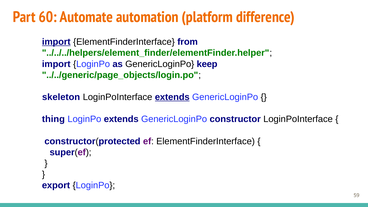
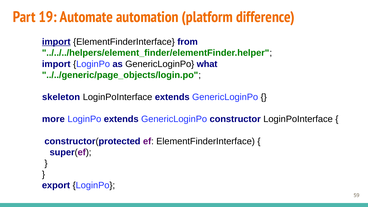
60: 60 -> 19
keep: keep -> what
extends at (172, 97) underline: present -> none
thing: thing -> more
